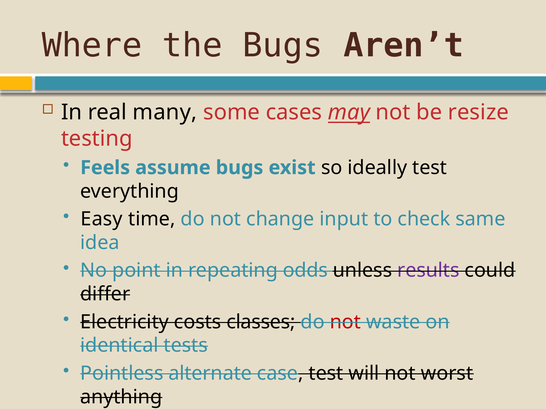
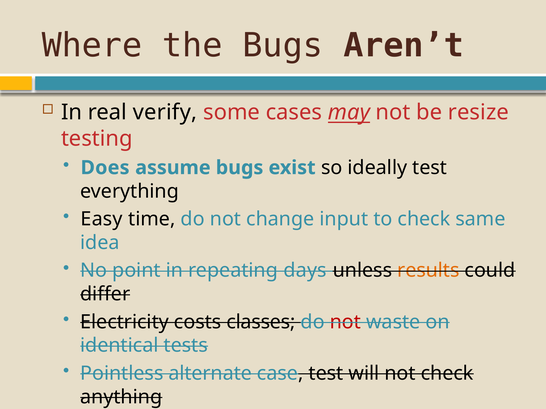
many: many -> verify
Feels: Feels -> Does
odds: odds -> days
results colour: purple -> orange
not worst: worst -> check
